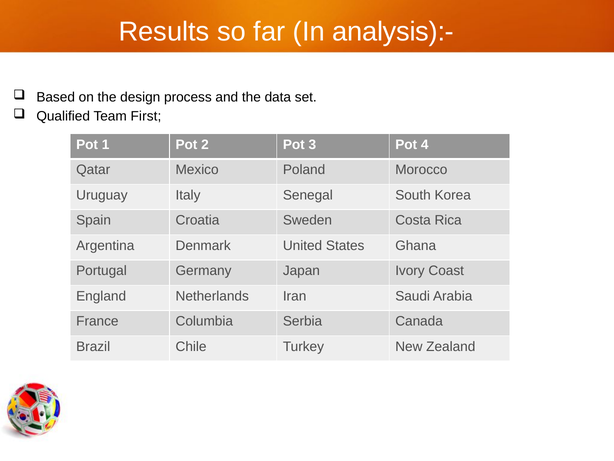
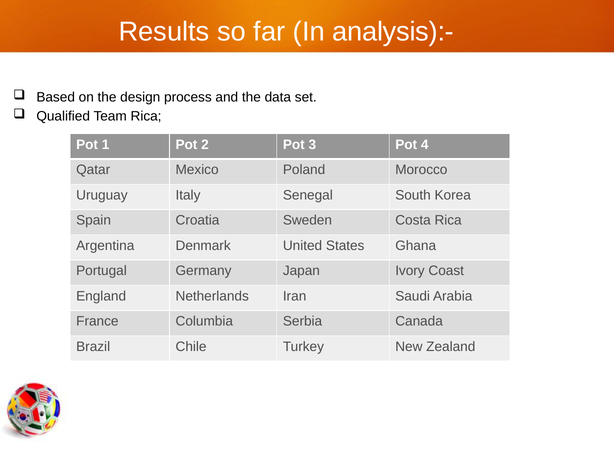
Team First: First -> Rica
